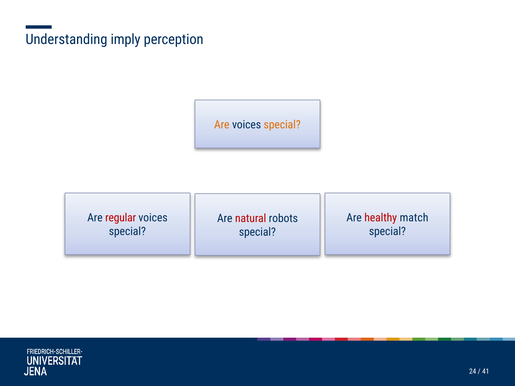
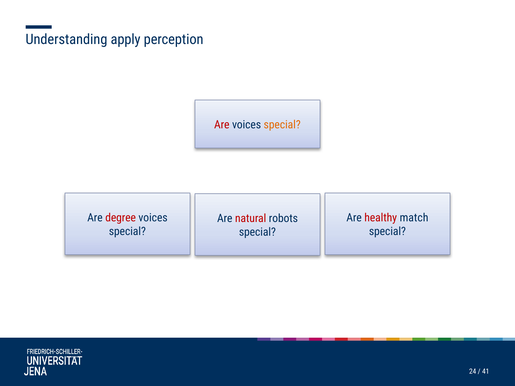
imply: imply -> apply
Are at (222, 125) colour: orange -> red
regular: regular -> degree
